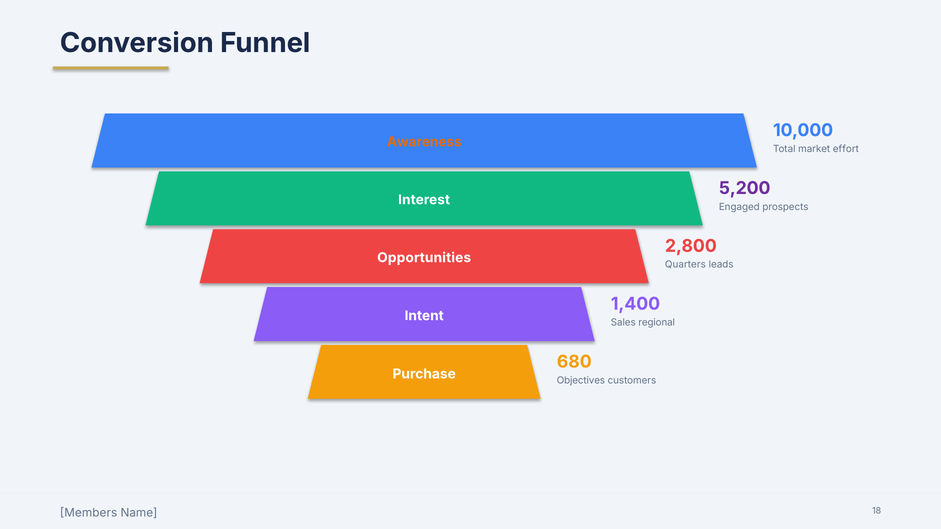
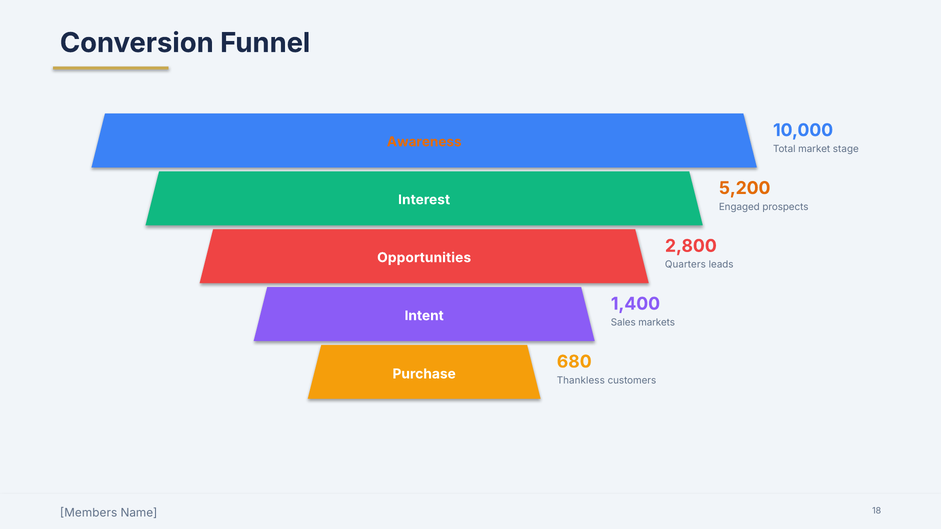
effort: effort -> stage
5,200 colour: purple -> orange
regional: regional -> markets
Objectives: Objectives -> Thankless
